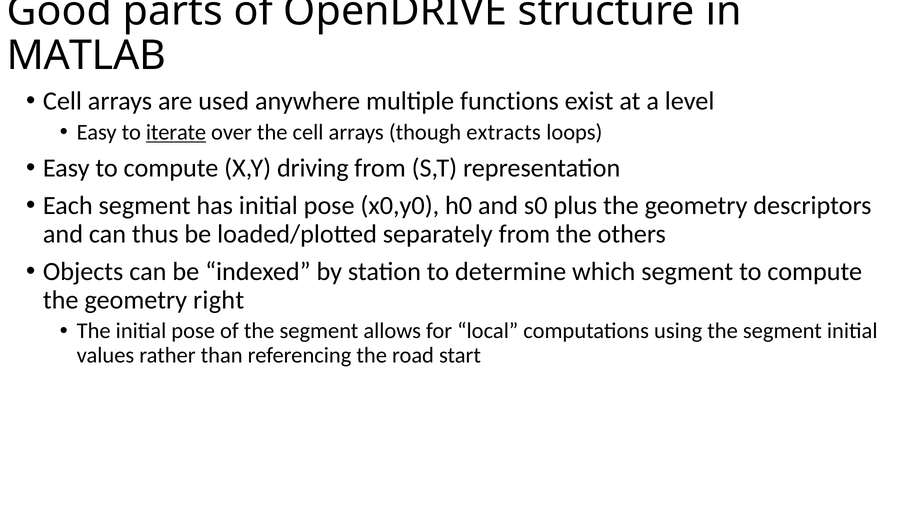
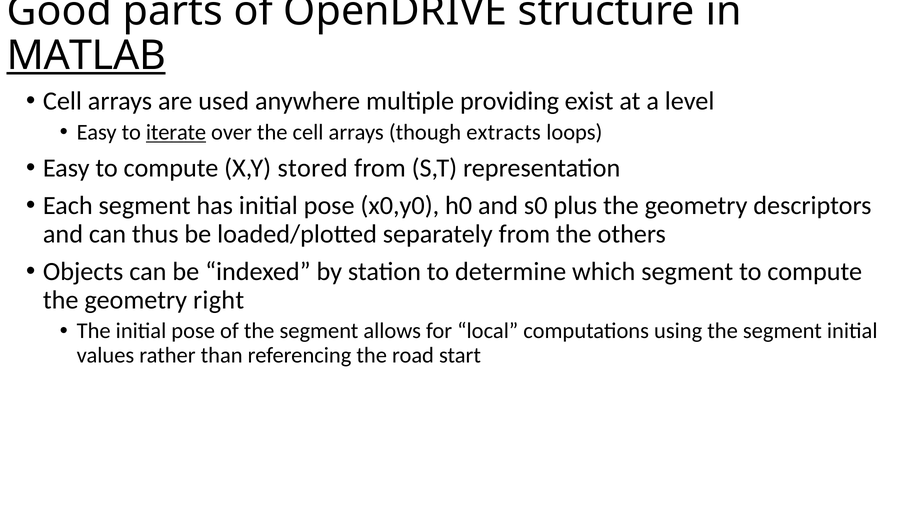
MATLAB underline: none -> present
functions: functions -> providing
driving: driving -> stored
